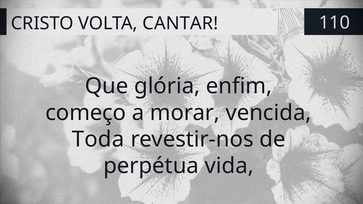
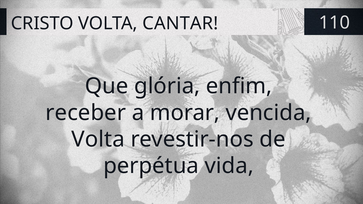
começo: começo -> receber
Toda at (98, 139): Toda -> Volta
